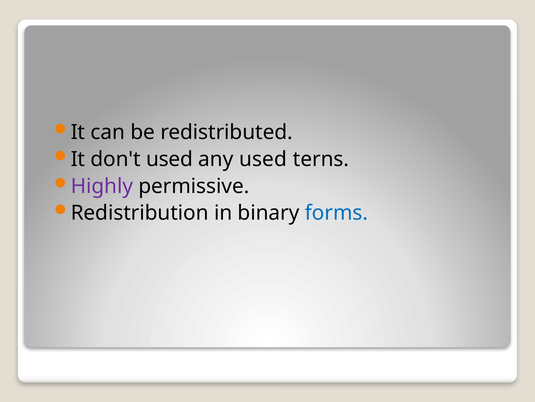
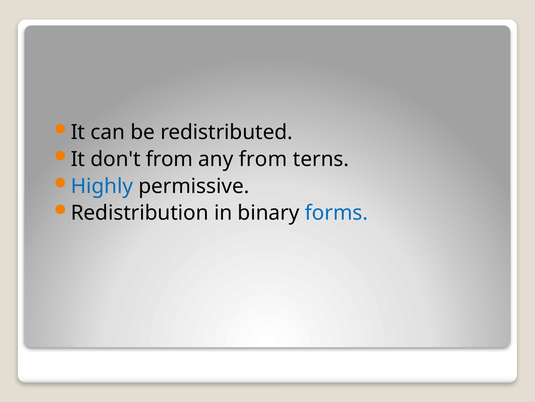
don't used: used -> from
any used: used -> from
Highly colour: purple -> blue
